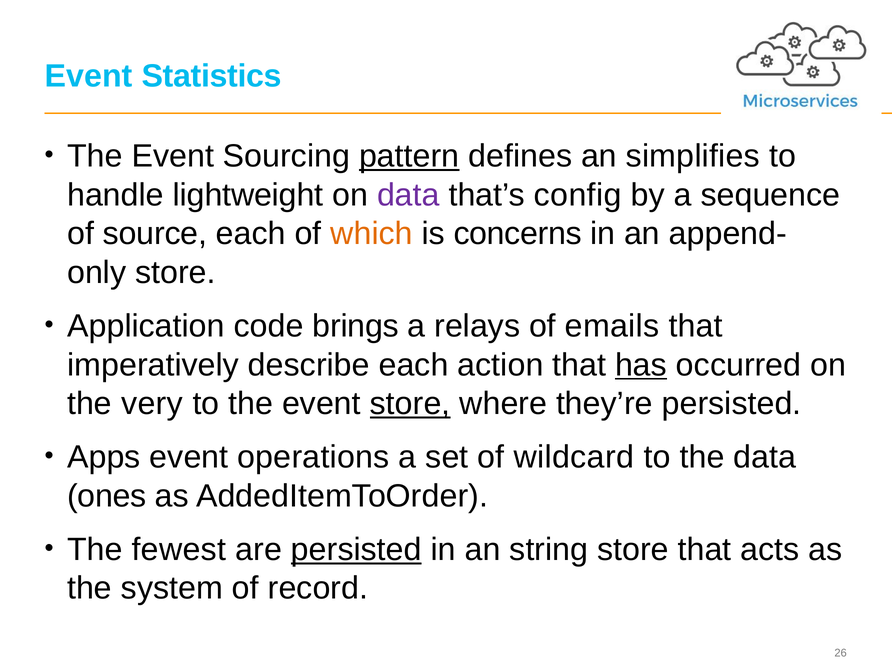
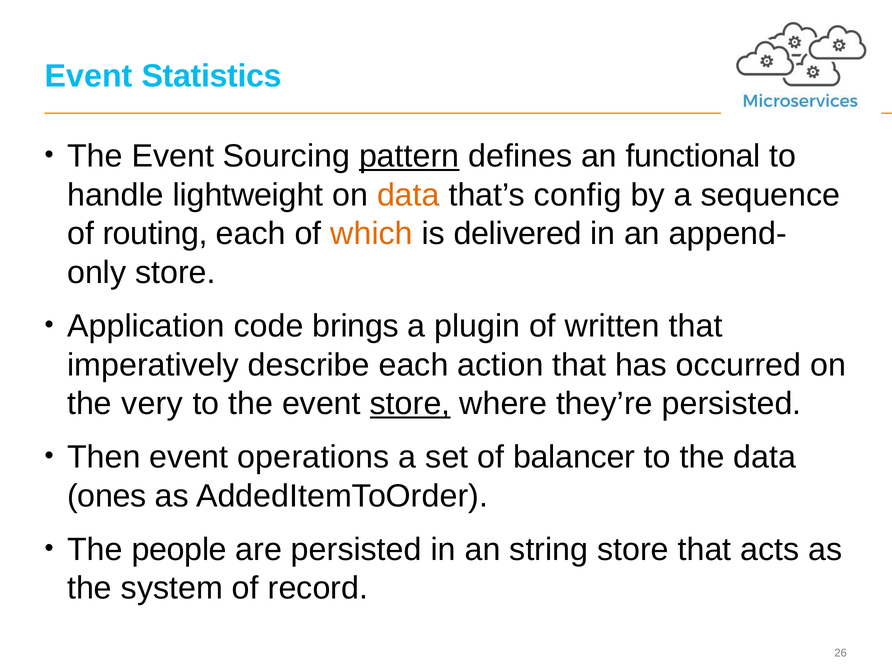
simplifies: simplifies -> functional
data at (408, 195) colour: purple -> orange
source: source -> routing
concerns: concerns -> delivered
relays: relays -> plugin
emails: emails -> written
has underline: present -> none
Apps: Apps -> Then
wildcard: wildcard -> balancer
fewest: fewest -> people
persisted at (356, 550) underline: present -> none
